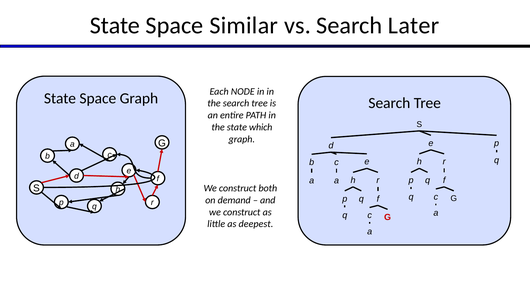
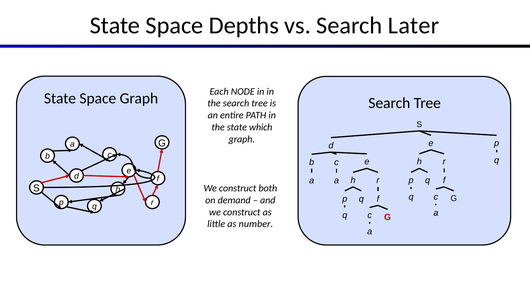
Similar: Similar -> Depths
deepest: deepest -> number
